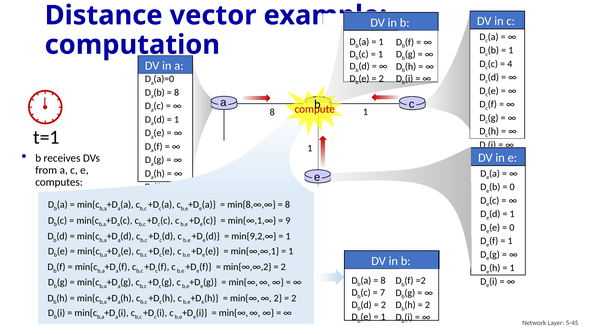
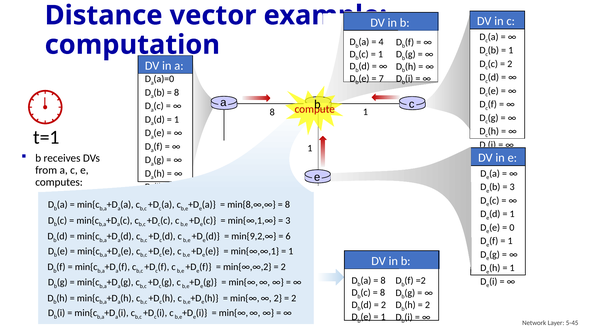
1 at (381, 42): 1 -> 4
4 at (510, 64): 4 -> 2
2 at (381, 78): 2 -> 7
0 at (512, 187): 0 -> 3
9 at (288, 221): 9 -> 3
1 at (288, 236): 1 -> 6
7 at (383, 293): 7 -> 8
